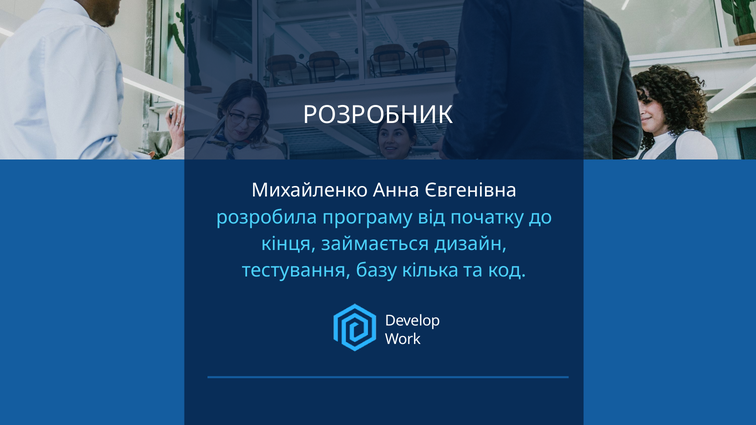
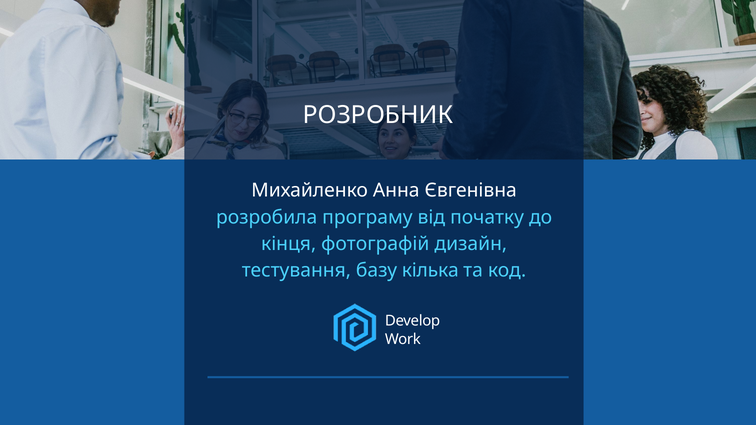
займається: займається -> фотографій
